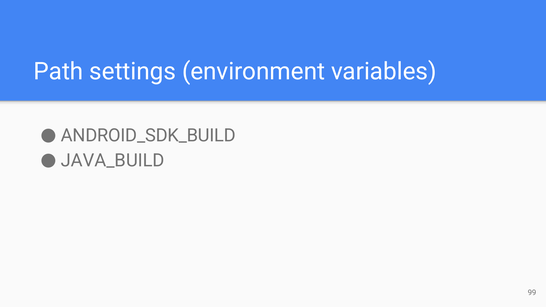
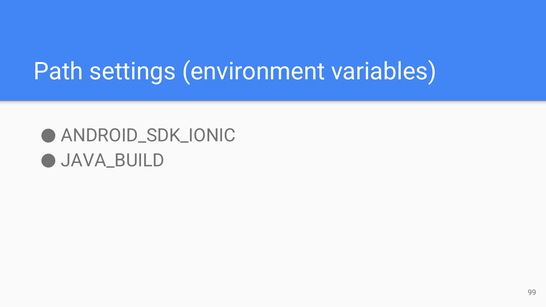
ANDROID_SDK_BUILD: ANDROID_SDK_BUILD -> ANDROID_SDK_IONIC
